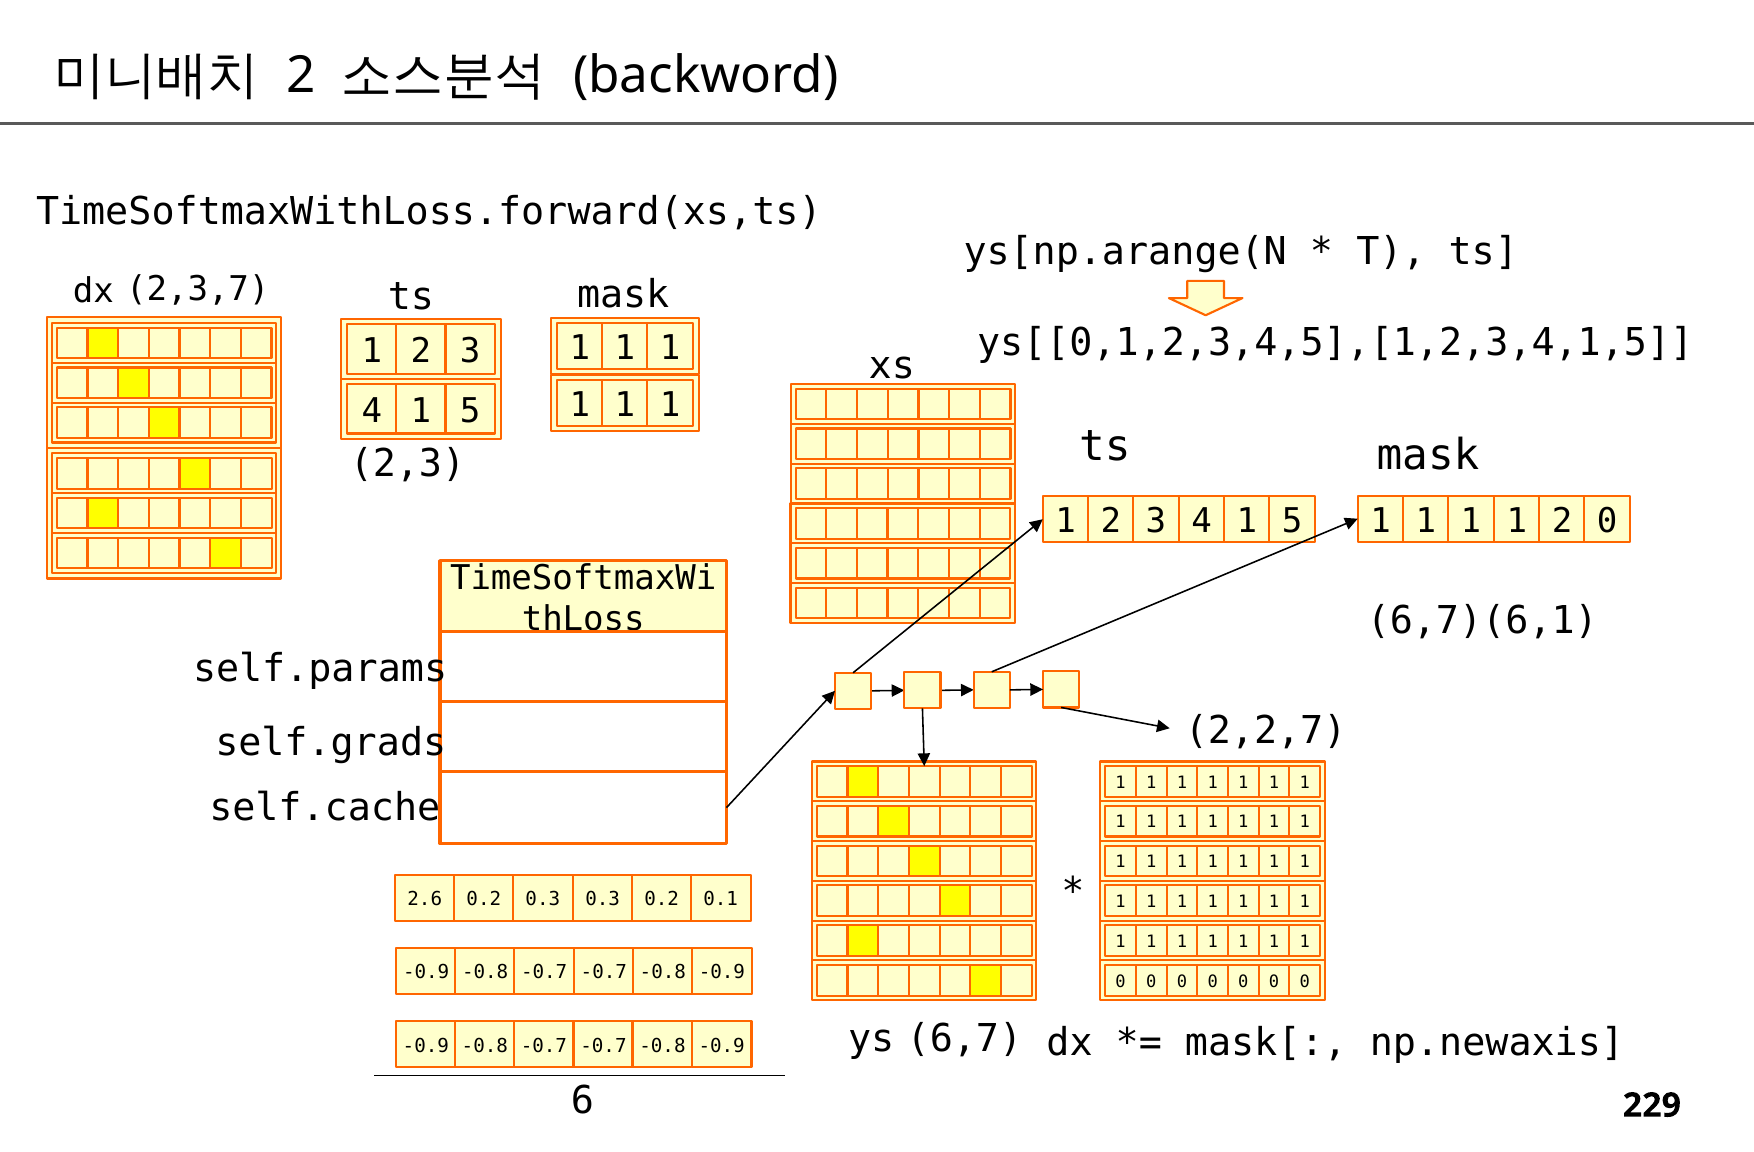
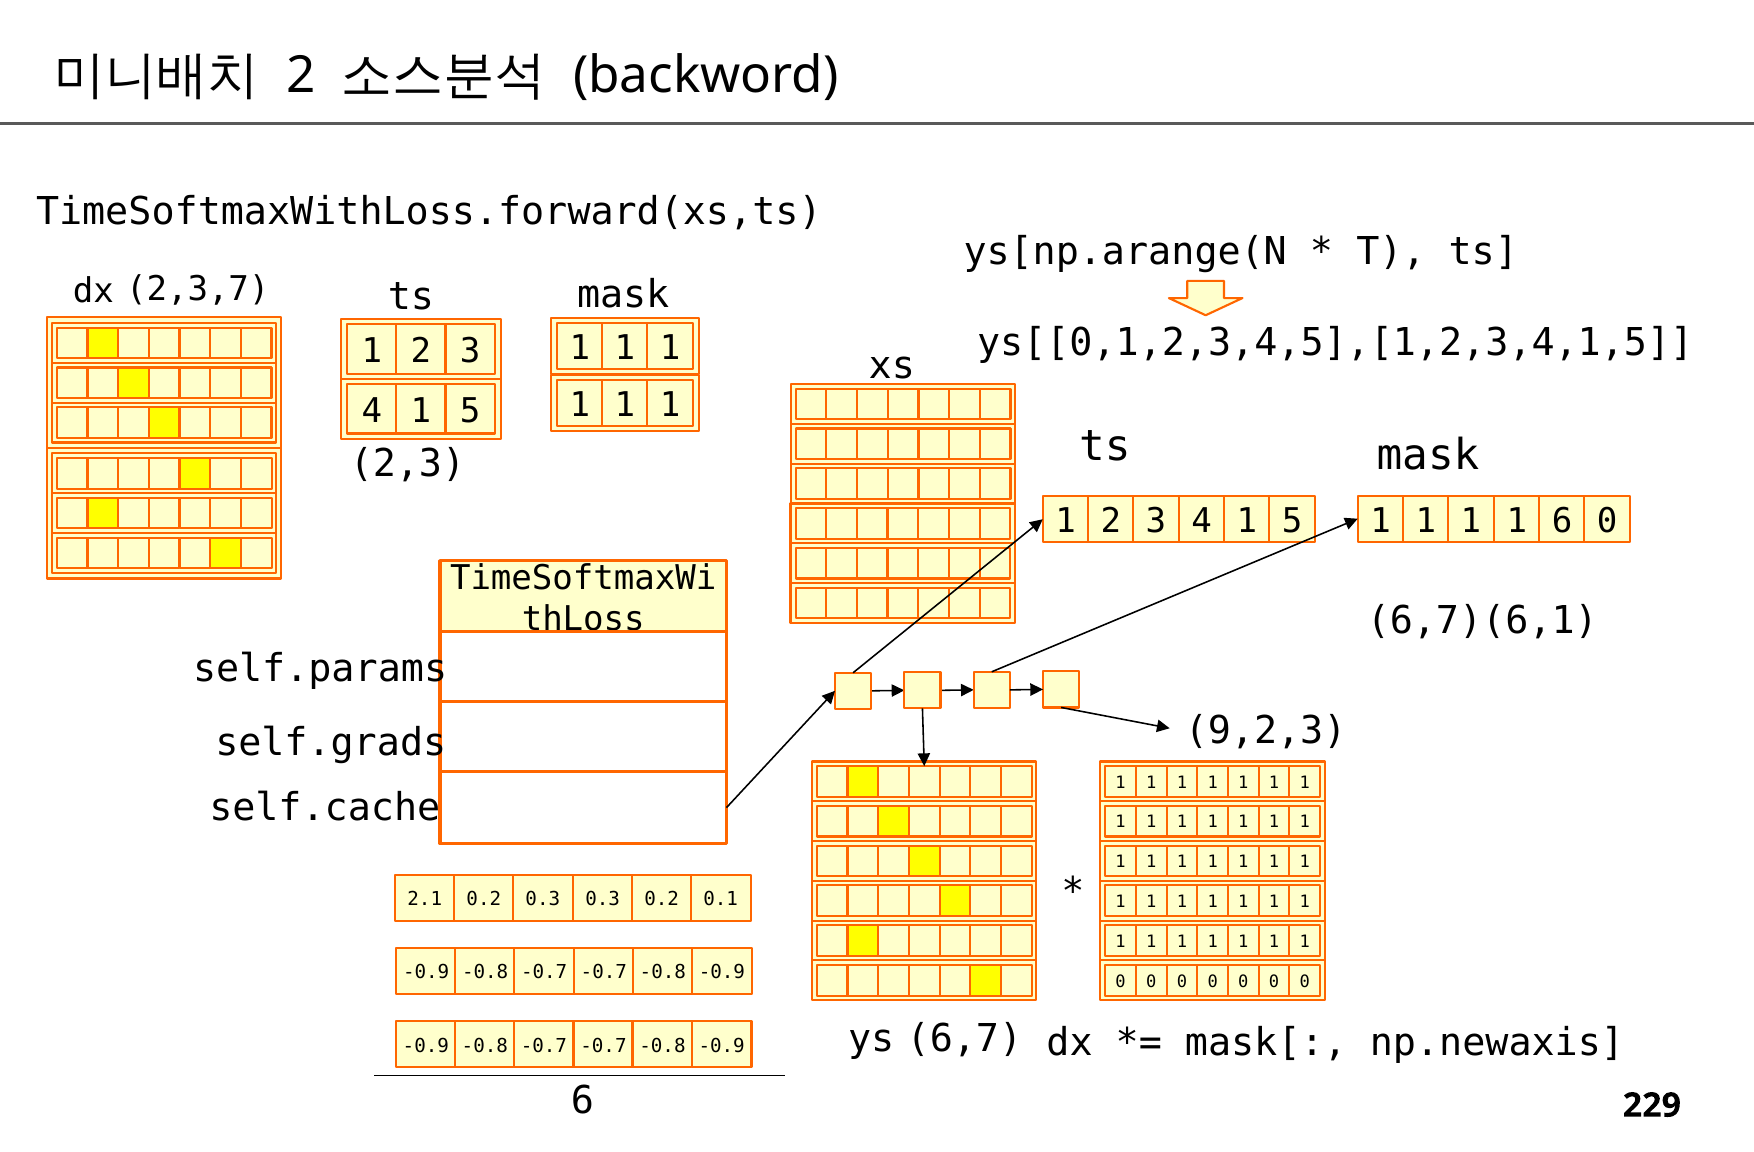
5 1 2: 2 -> 6
2,2,7: 2,2,7 -> 9,2,3
2.6: 2.6 -> 2.1
